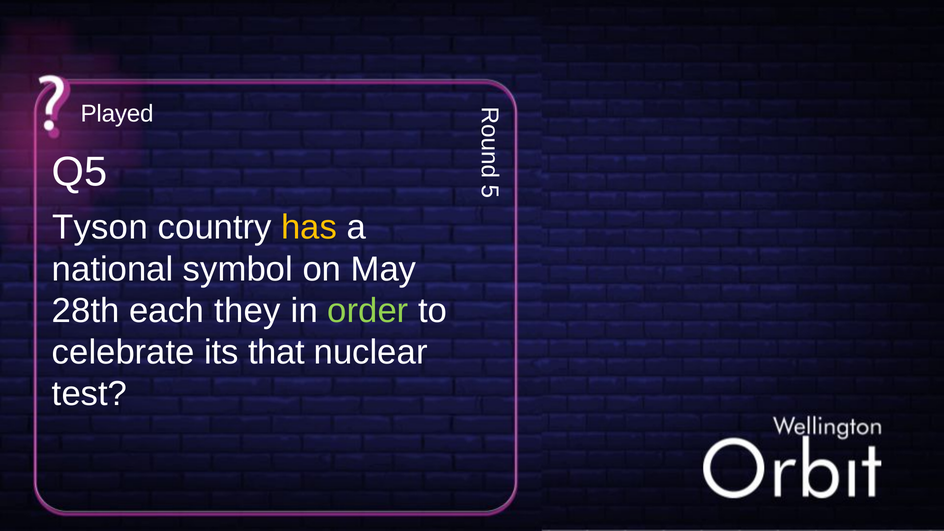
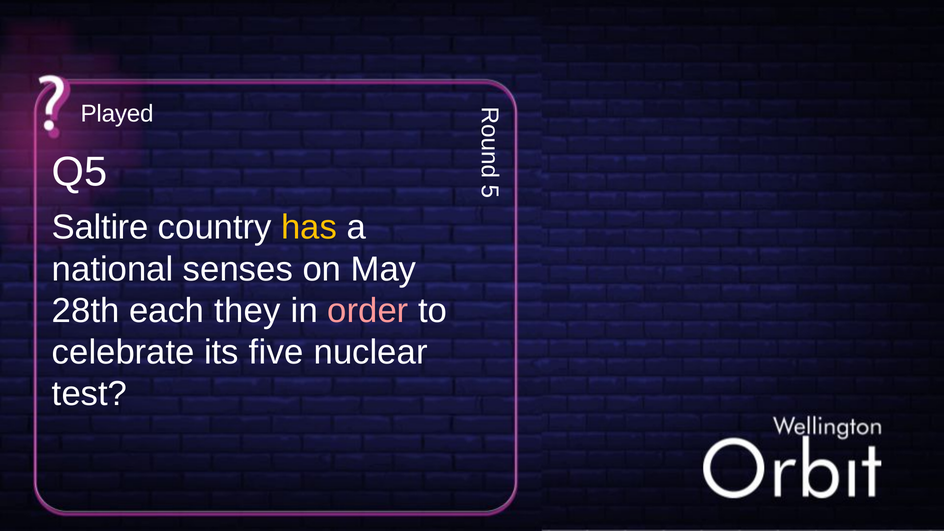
Tyson: Tyson -> Saltire
symbol: symbol -> senses
order colour: light green -> pink
that: that -> five
